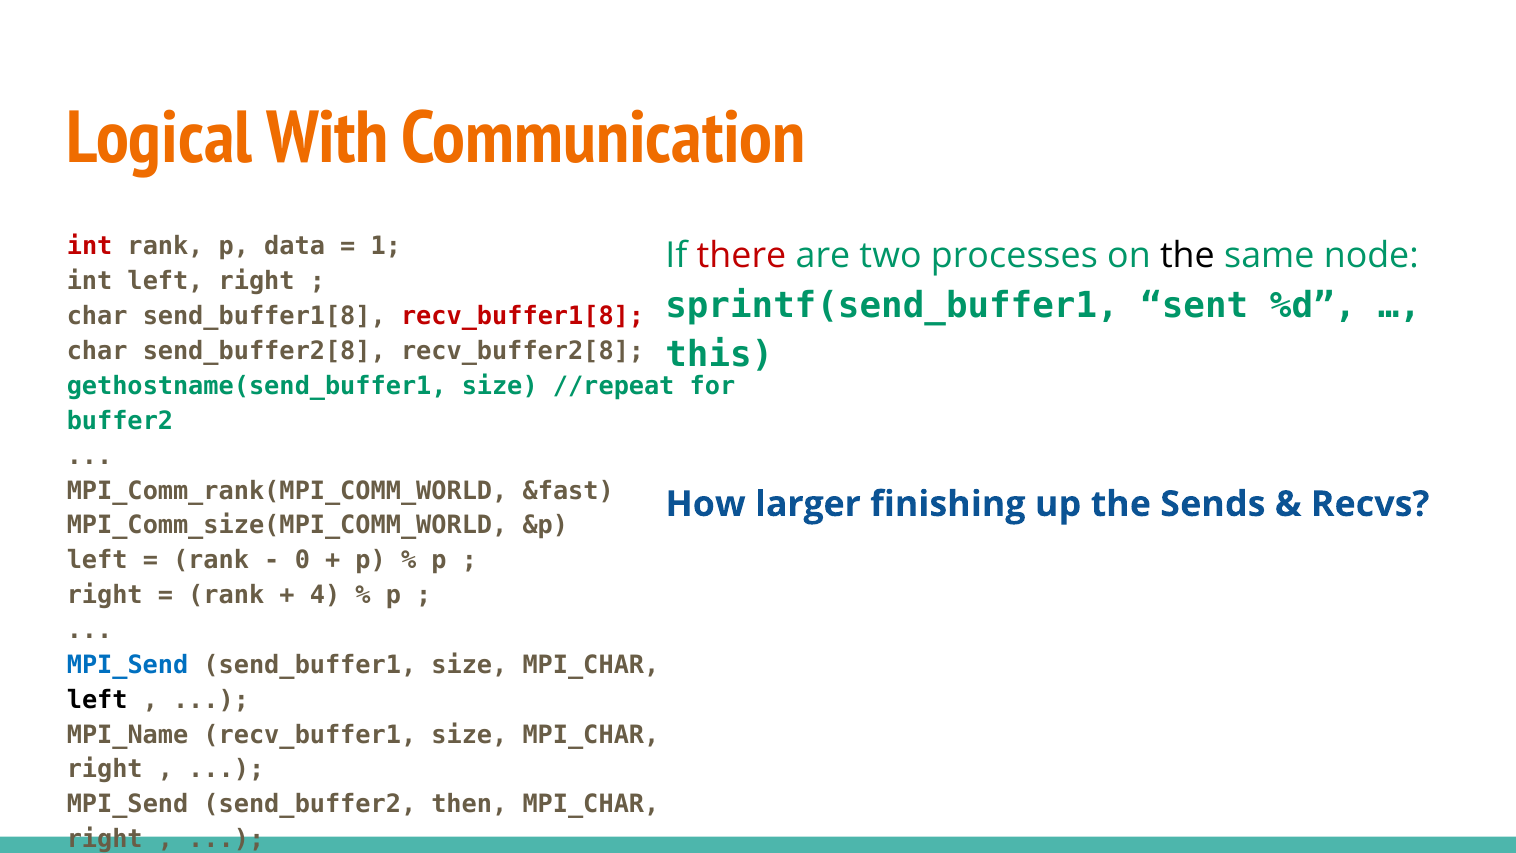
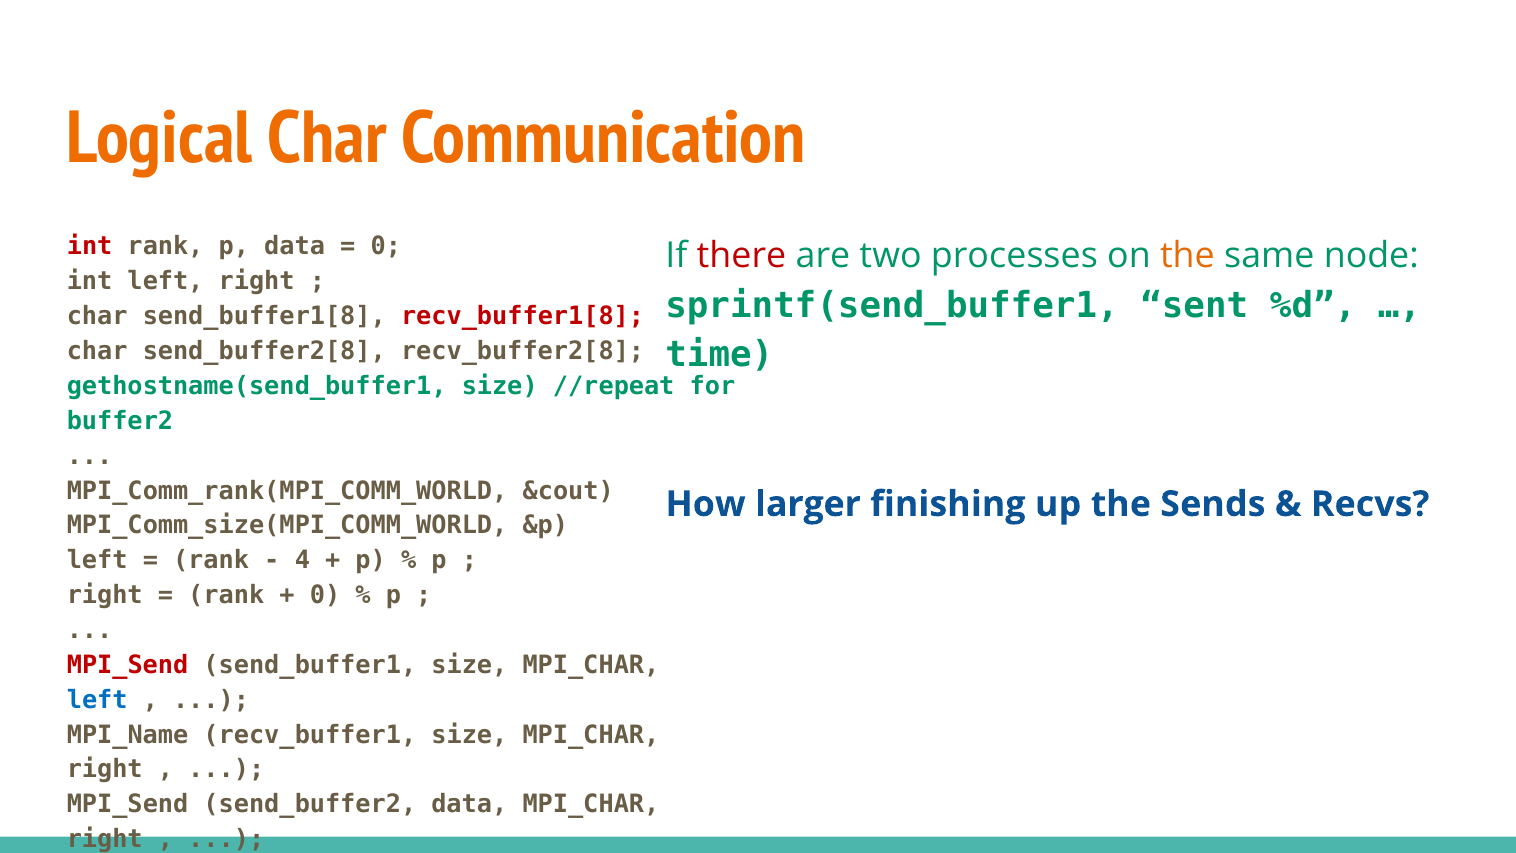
Logical With: With -> Char
1 at (386, 247): 1 -> 0
the at (1187, 256) colour: black -> orange
this: this -> time
&fast: &fast -> &cout
0: 0 -> 4
4 at (325, 595): 4 -> 0
MPI_Send at (128, 665) colour: blue -> red
left at (97, 700) colour: black -> blue
send_buffer2 then: then -> data
